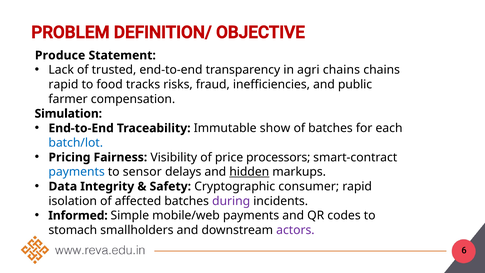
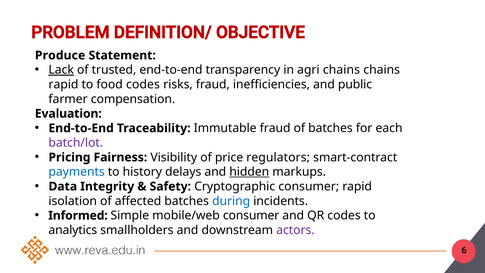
Lack underline: none -> present
food tracks: tracks -> codes
Simulation: Simulation -> Evaluation
Immutable show: show -> fraud
batch/lot colour: blue -> purple
processors: processors -> regulators
sensor: sensor -> history
during colour: purple -> blue
mobile/web payments: payments -> consumer
stomach: stomach -> analytics
